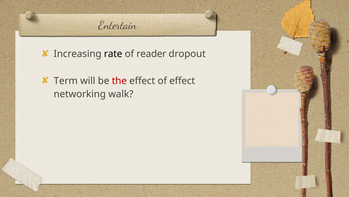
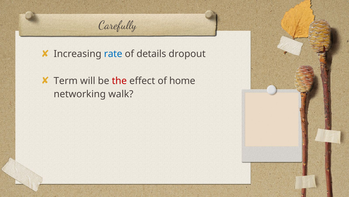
Entertain: Entertain -> Carefully
rate colour: black -> blue
reader: reader -> details
of effect: effect -> home
